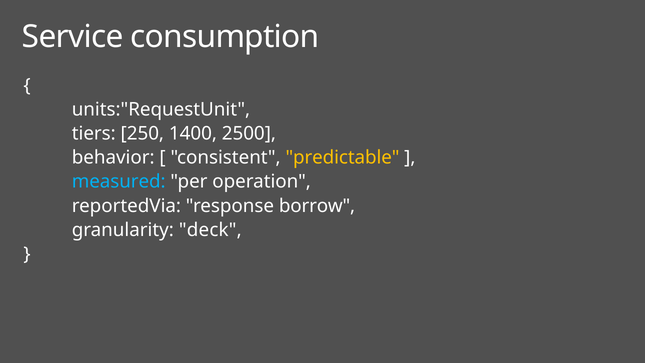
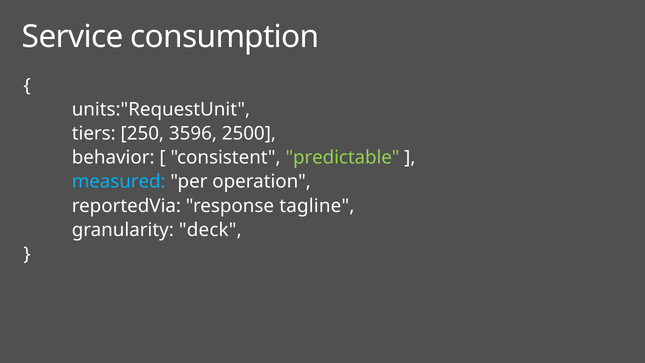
1400: 1400 -> 3596
predictable colour: yellow -> light green
borrow: borrow -> tagline
